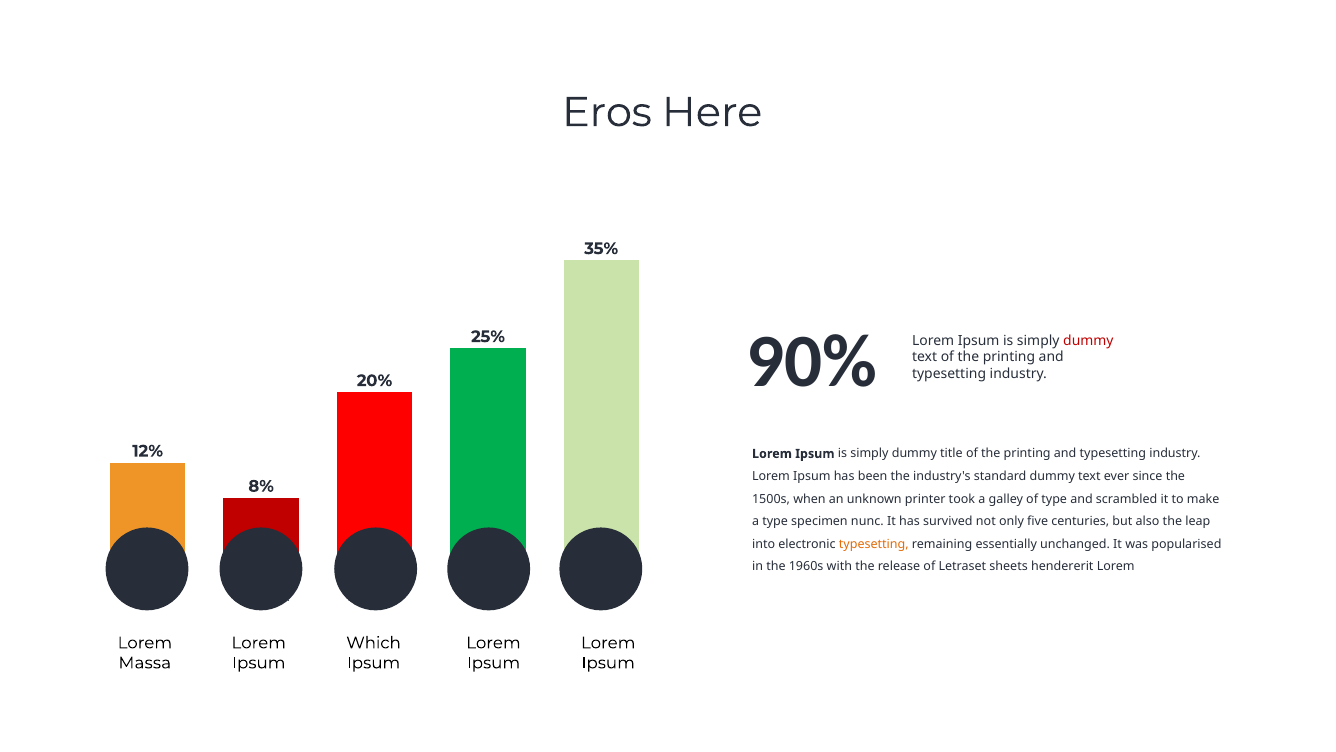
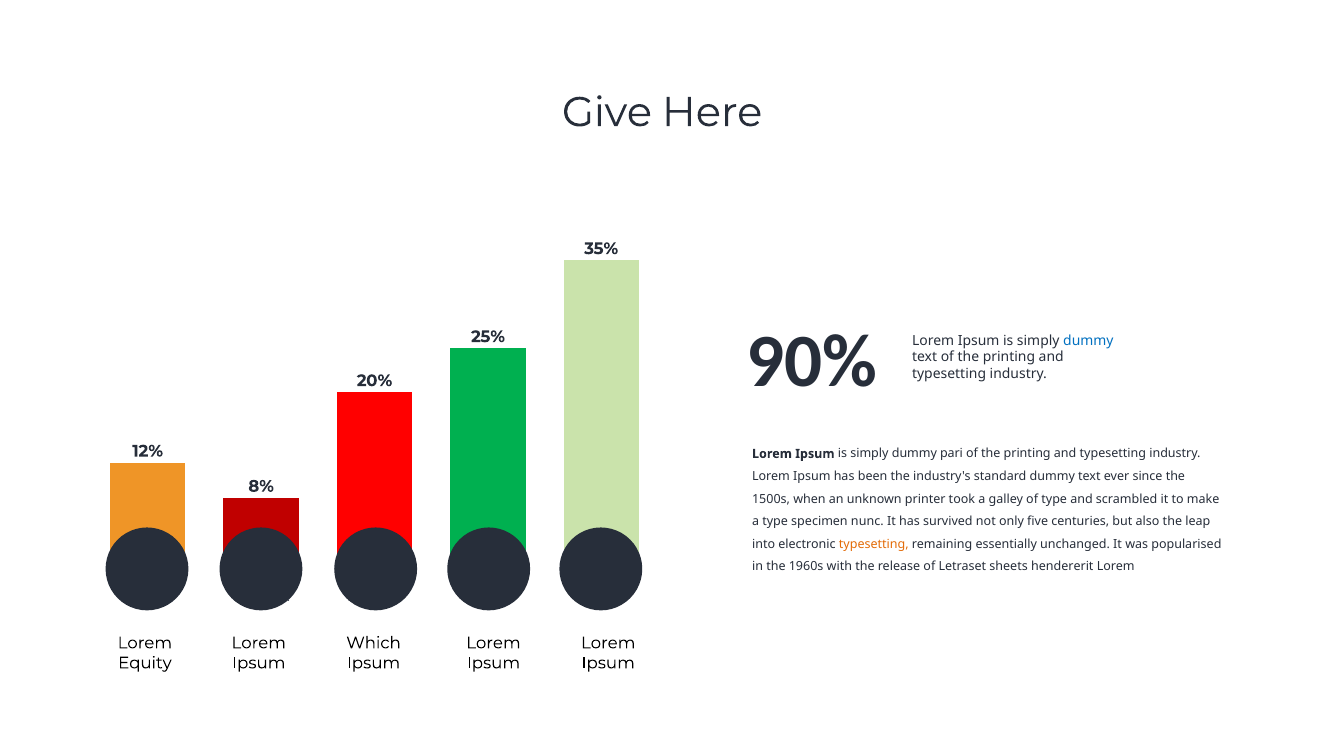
Eros: Eros -> Give
dummy at (1088, 340) colour: red -> blue
title: title -> pari
Massa: Massa -> Equity
